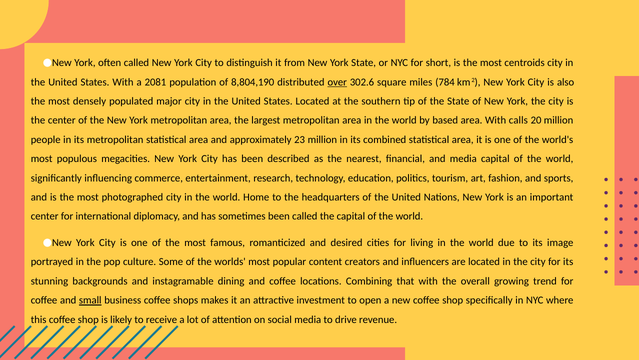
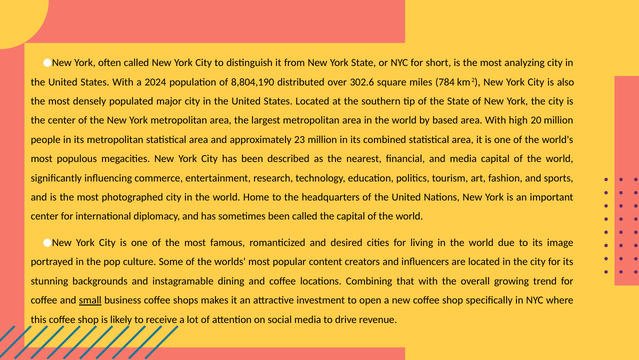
centroids: centroids -> analyzing
2081: 2081 -> 2024
over underline: present -> none
calls: calls -> high
